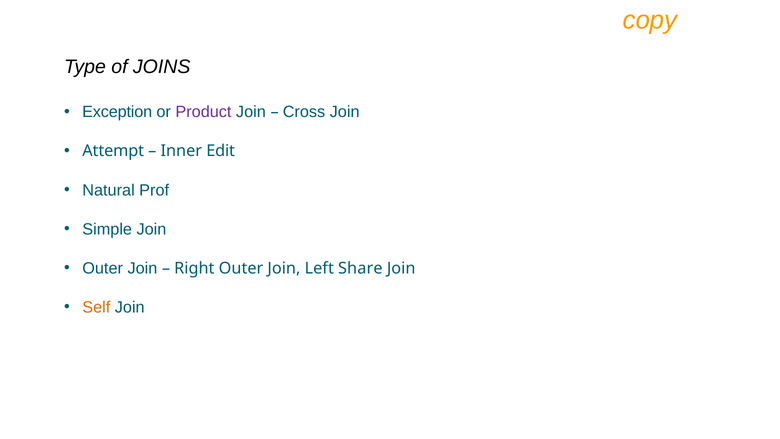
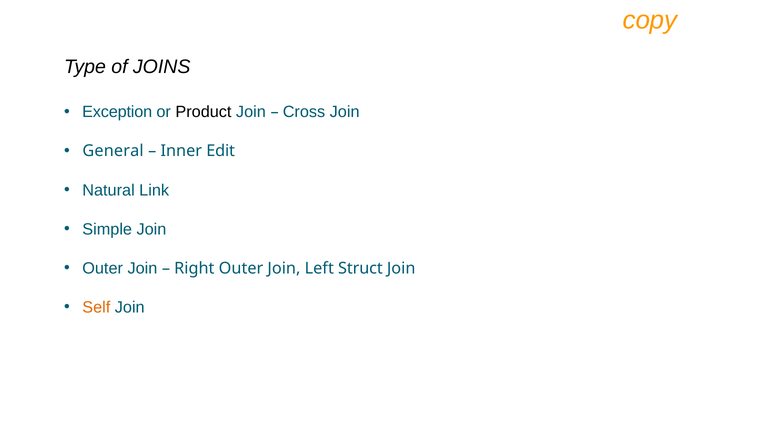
Product colour: purple -> black
Attempt: Attempt -> General
Prof: Prof -> Link
Share: Share -> Struct
